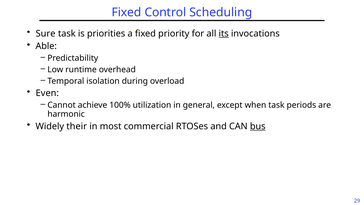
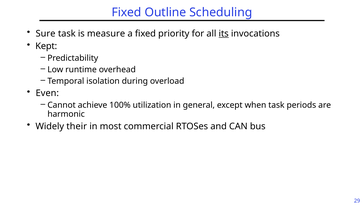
Control: Control -> Outline
priorities: priorities -> measure
Able: Able -> Kept
bus underline: present -> none
